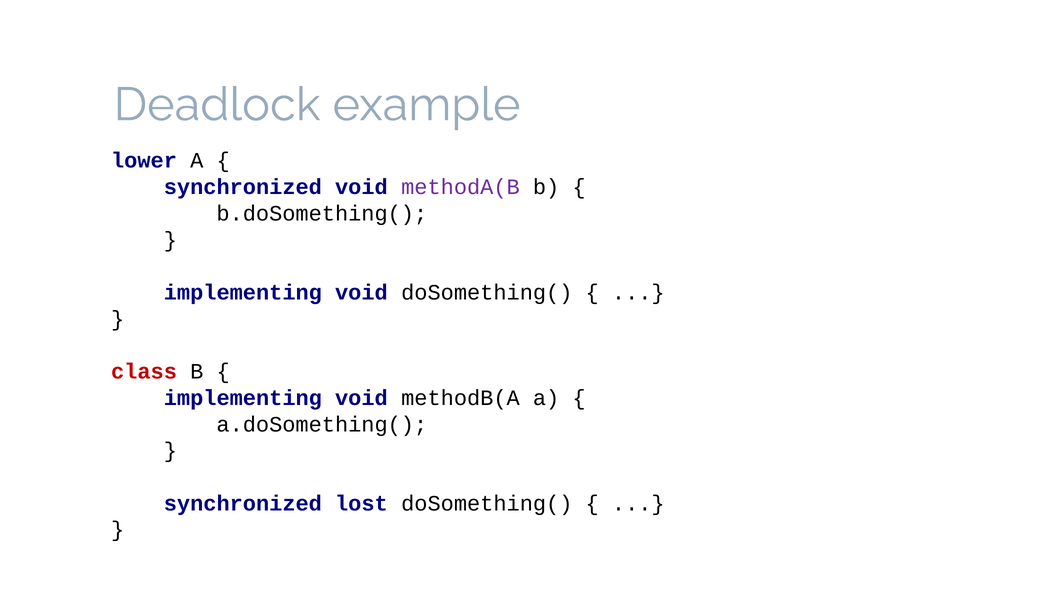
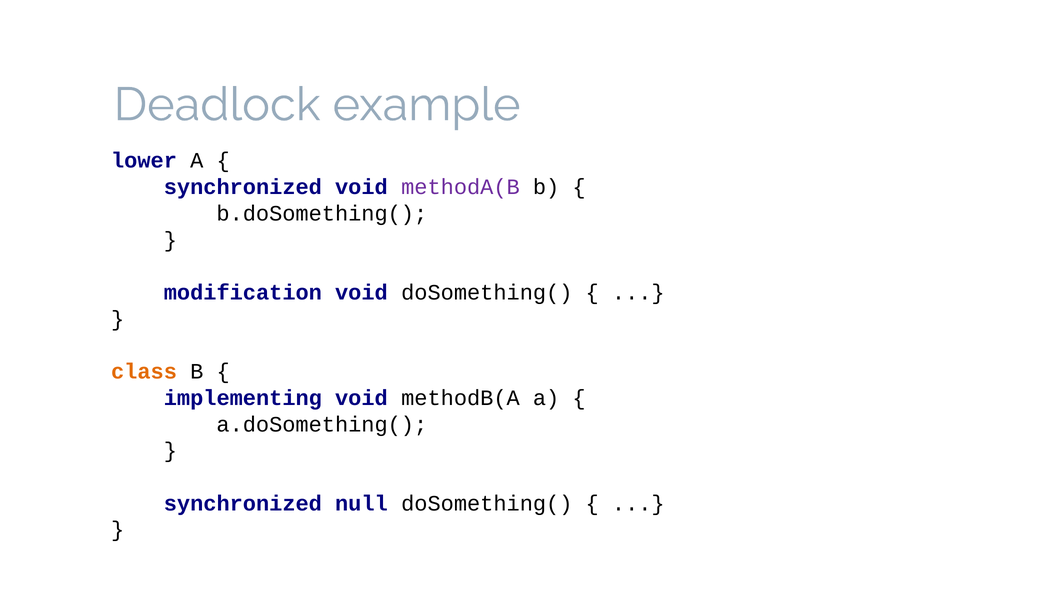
implementing at (243, 293): implementing -> modification
class colour: red -> orange
lost: lost -> null
